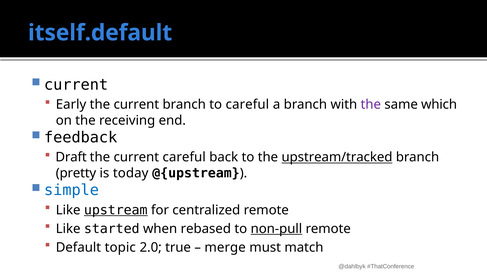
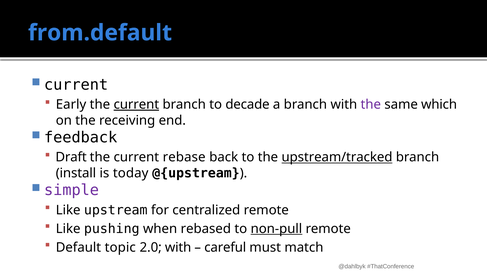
itself.default: itself.default -> from.default
current at (136, 105) underline: none -> present
to careful: careful -> decade
current careful: careful -> rebase
pretty: pretty -> install
simple colour: blue -> purple
upstream underline: present -> none
started: started -> pushing
2.0 true: true -> with
merge: merge -> careful
